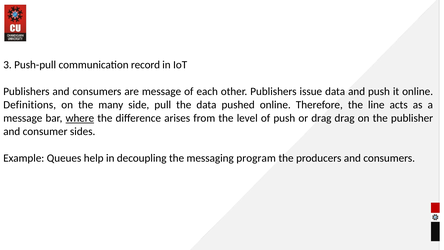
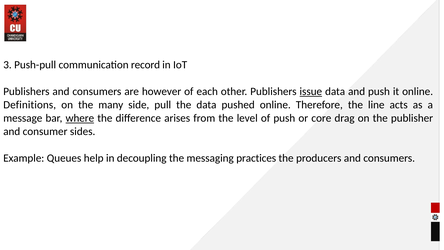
are message: message -> however
issue underline: none -> present
or drag: drag -> core
program: program -> practices
